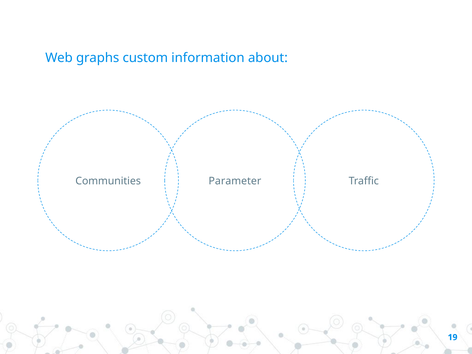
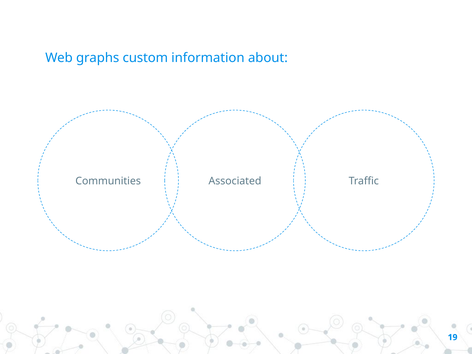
Parameter: Parameter -> Associated
